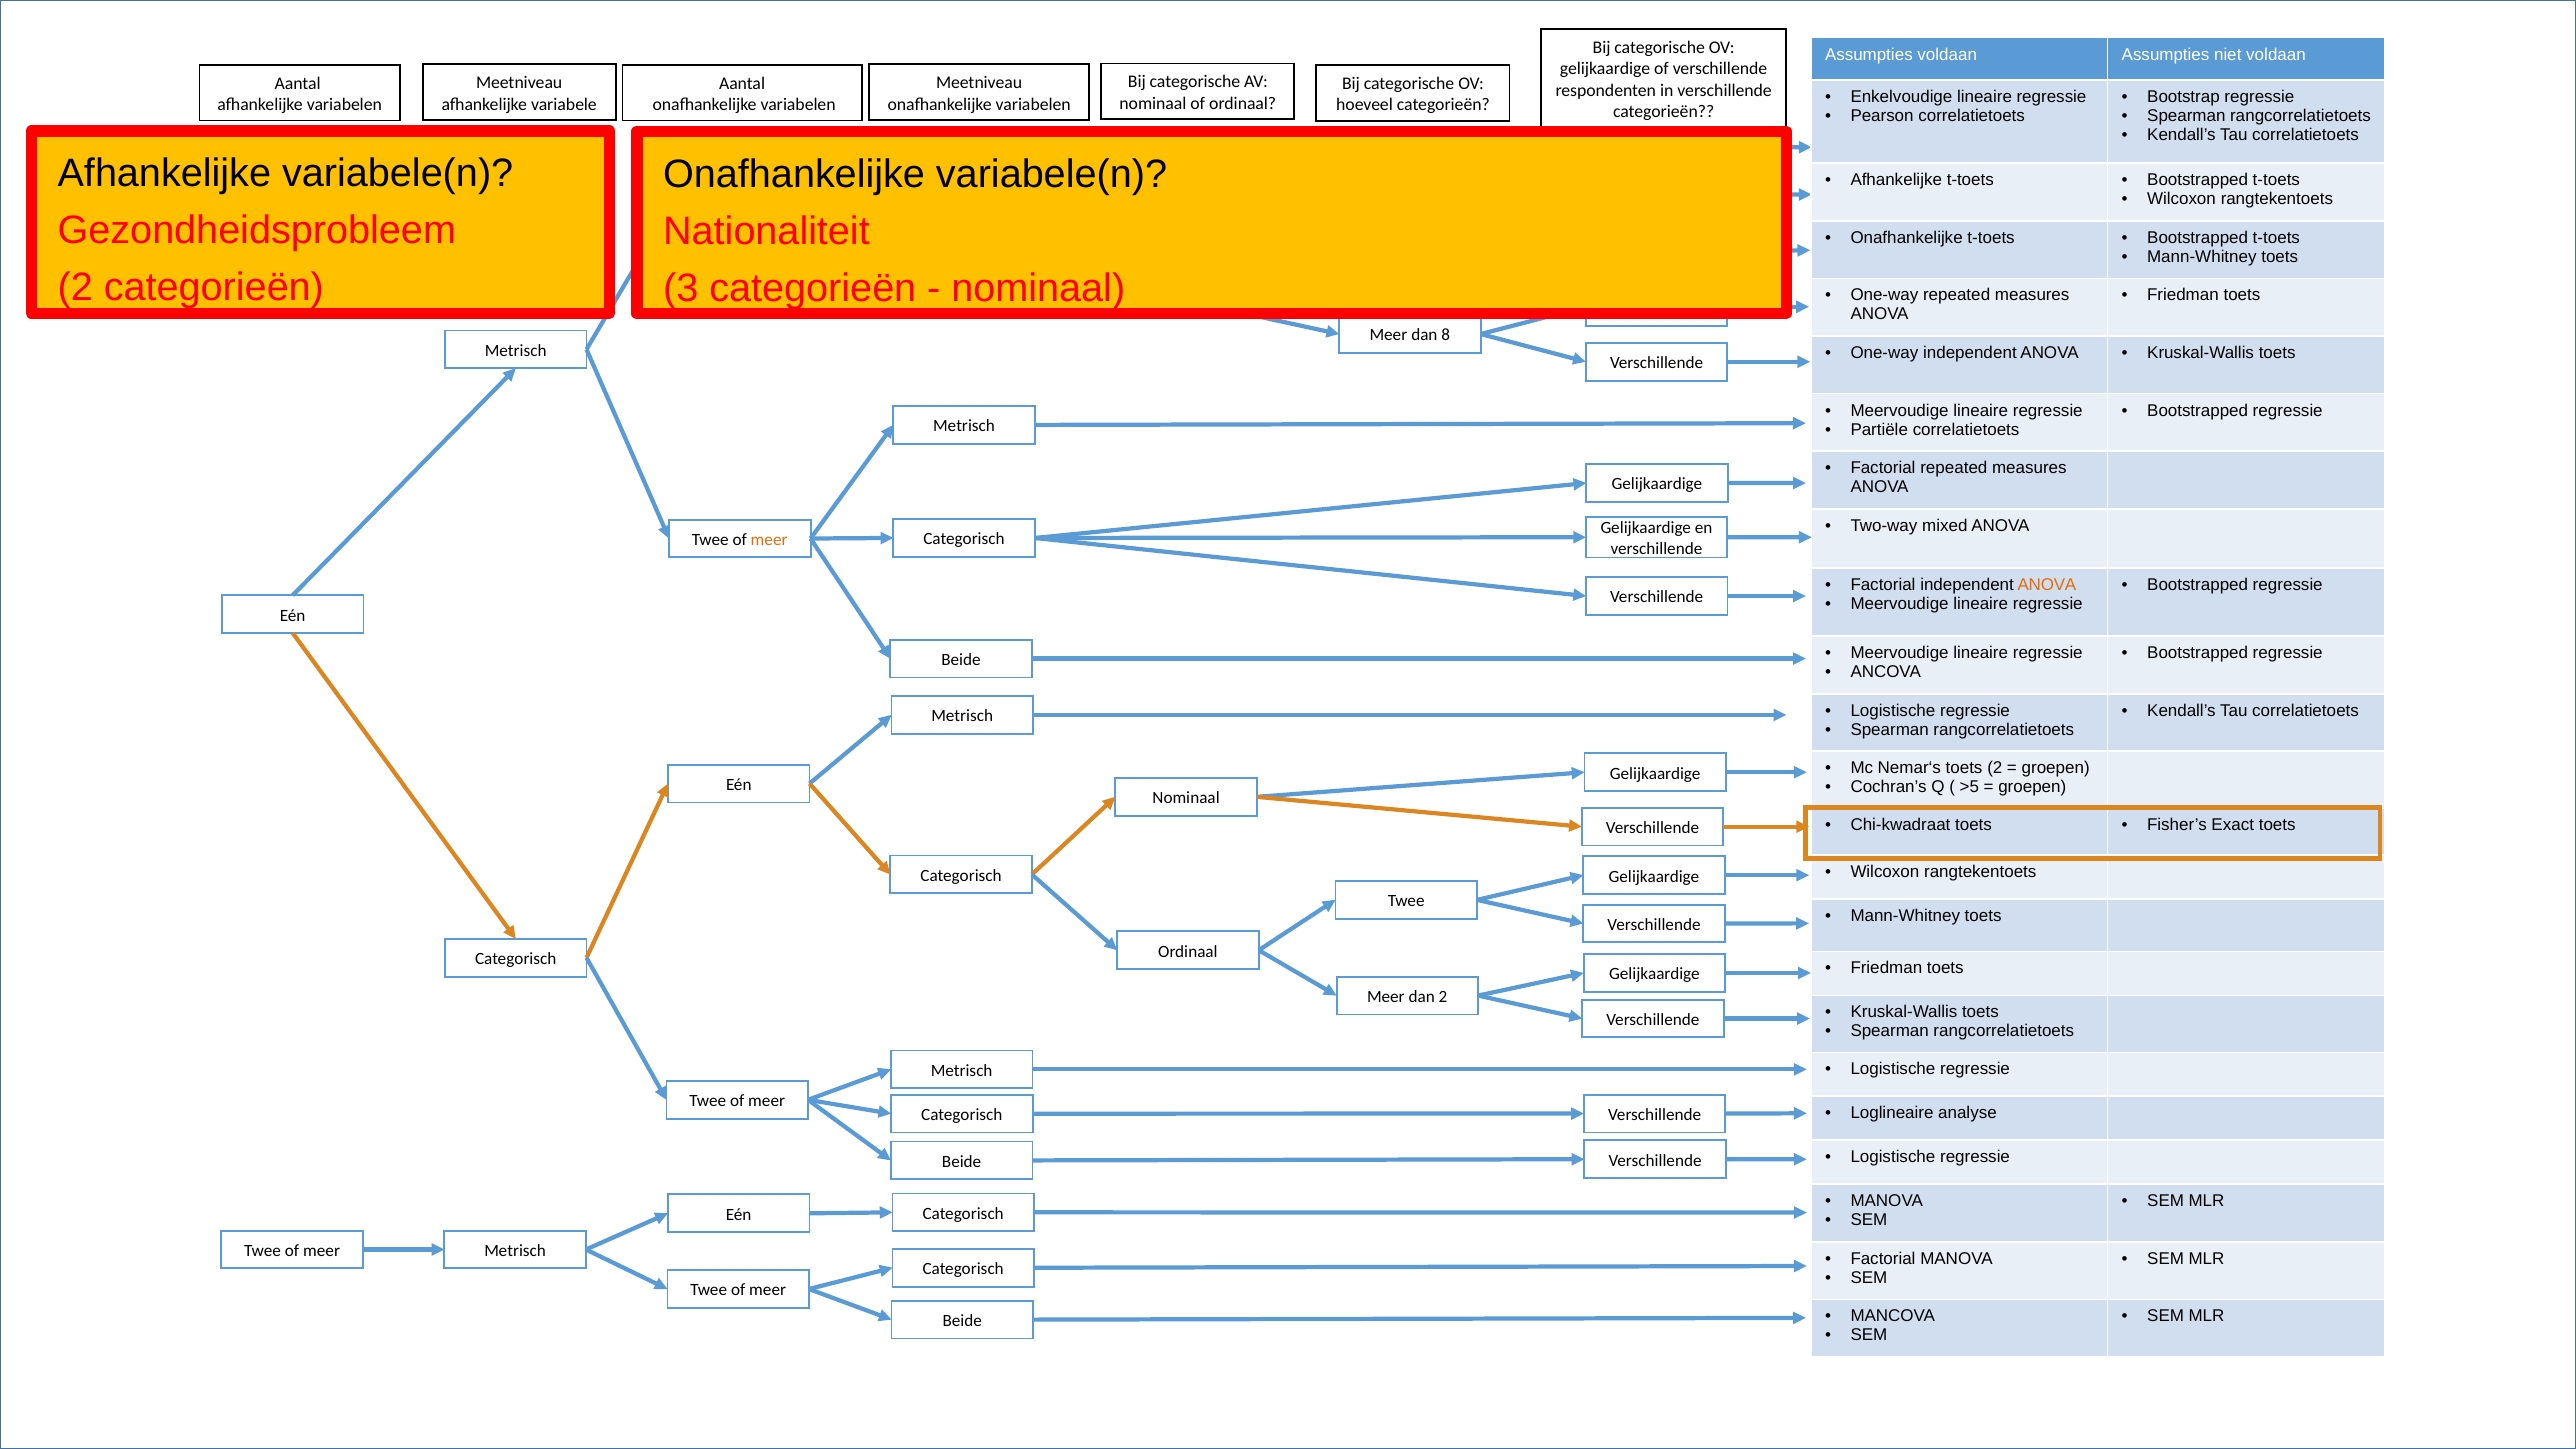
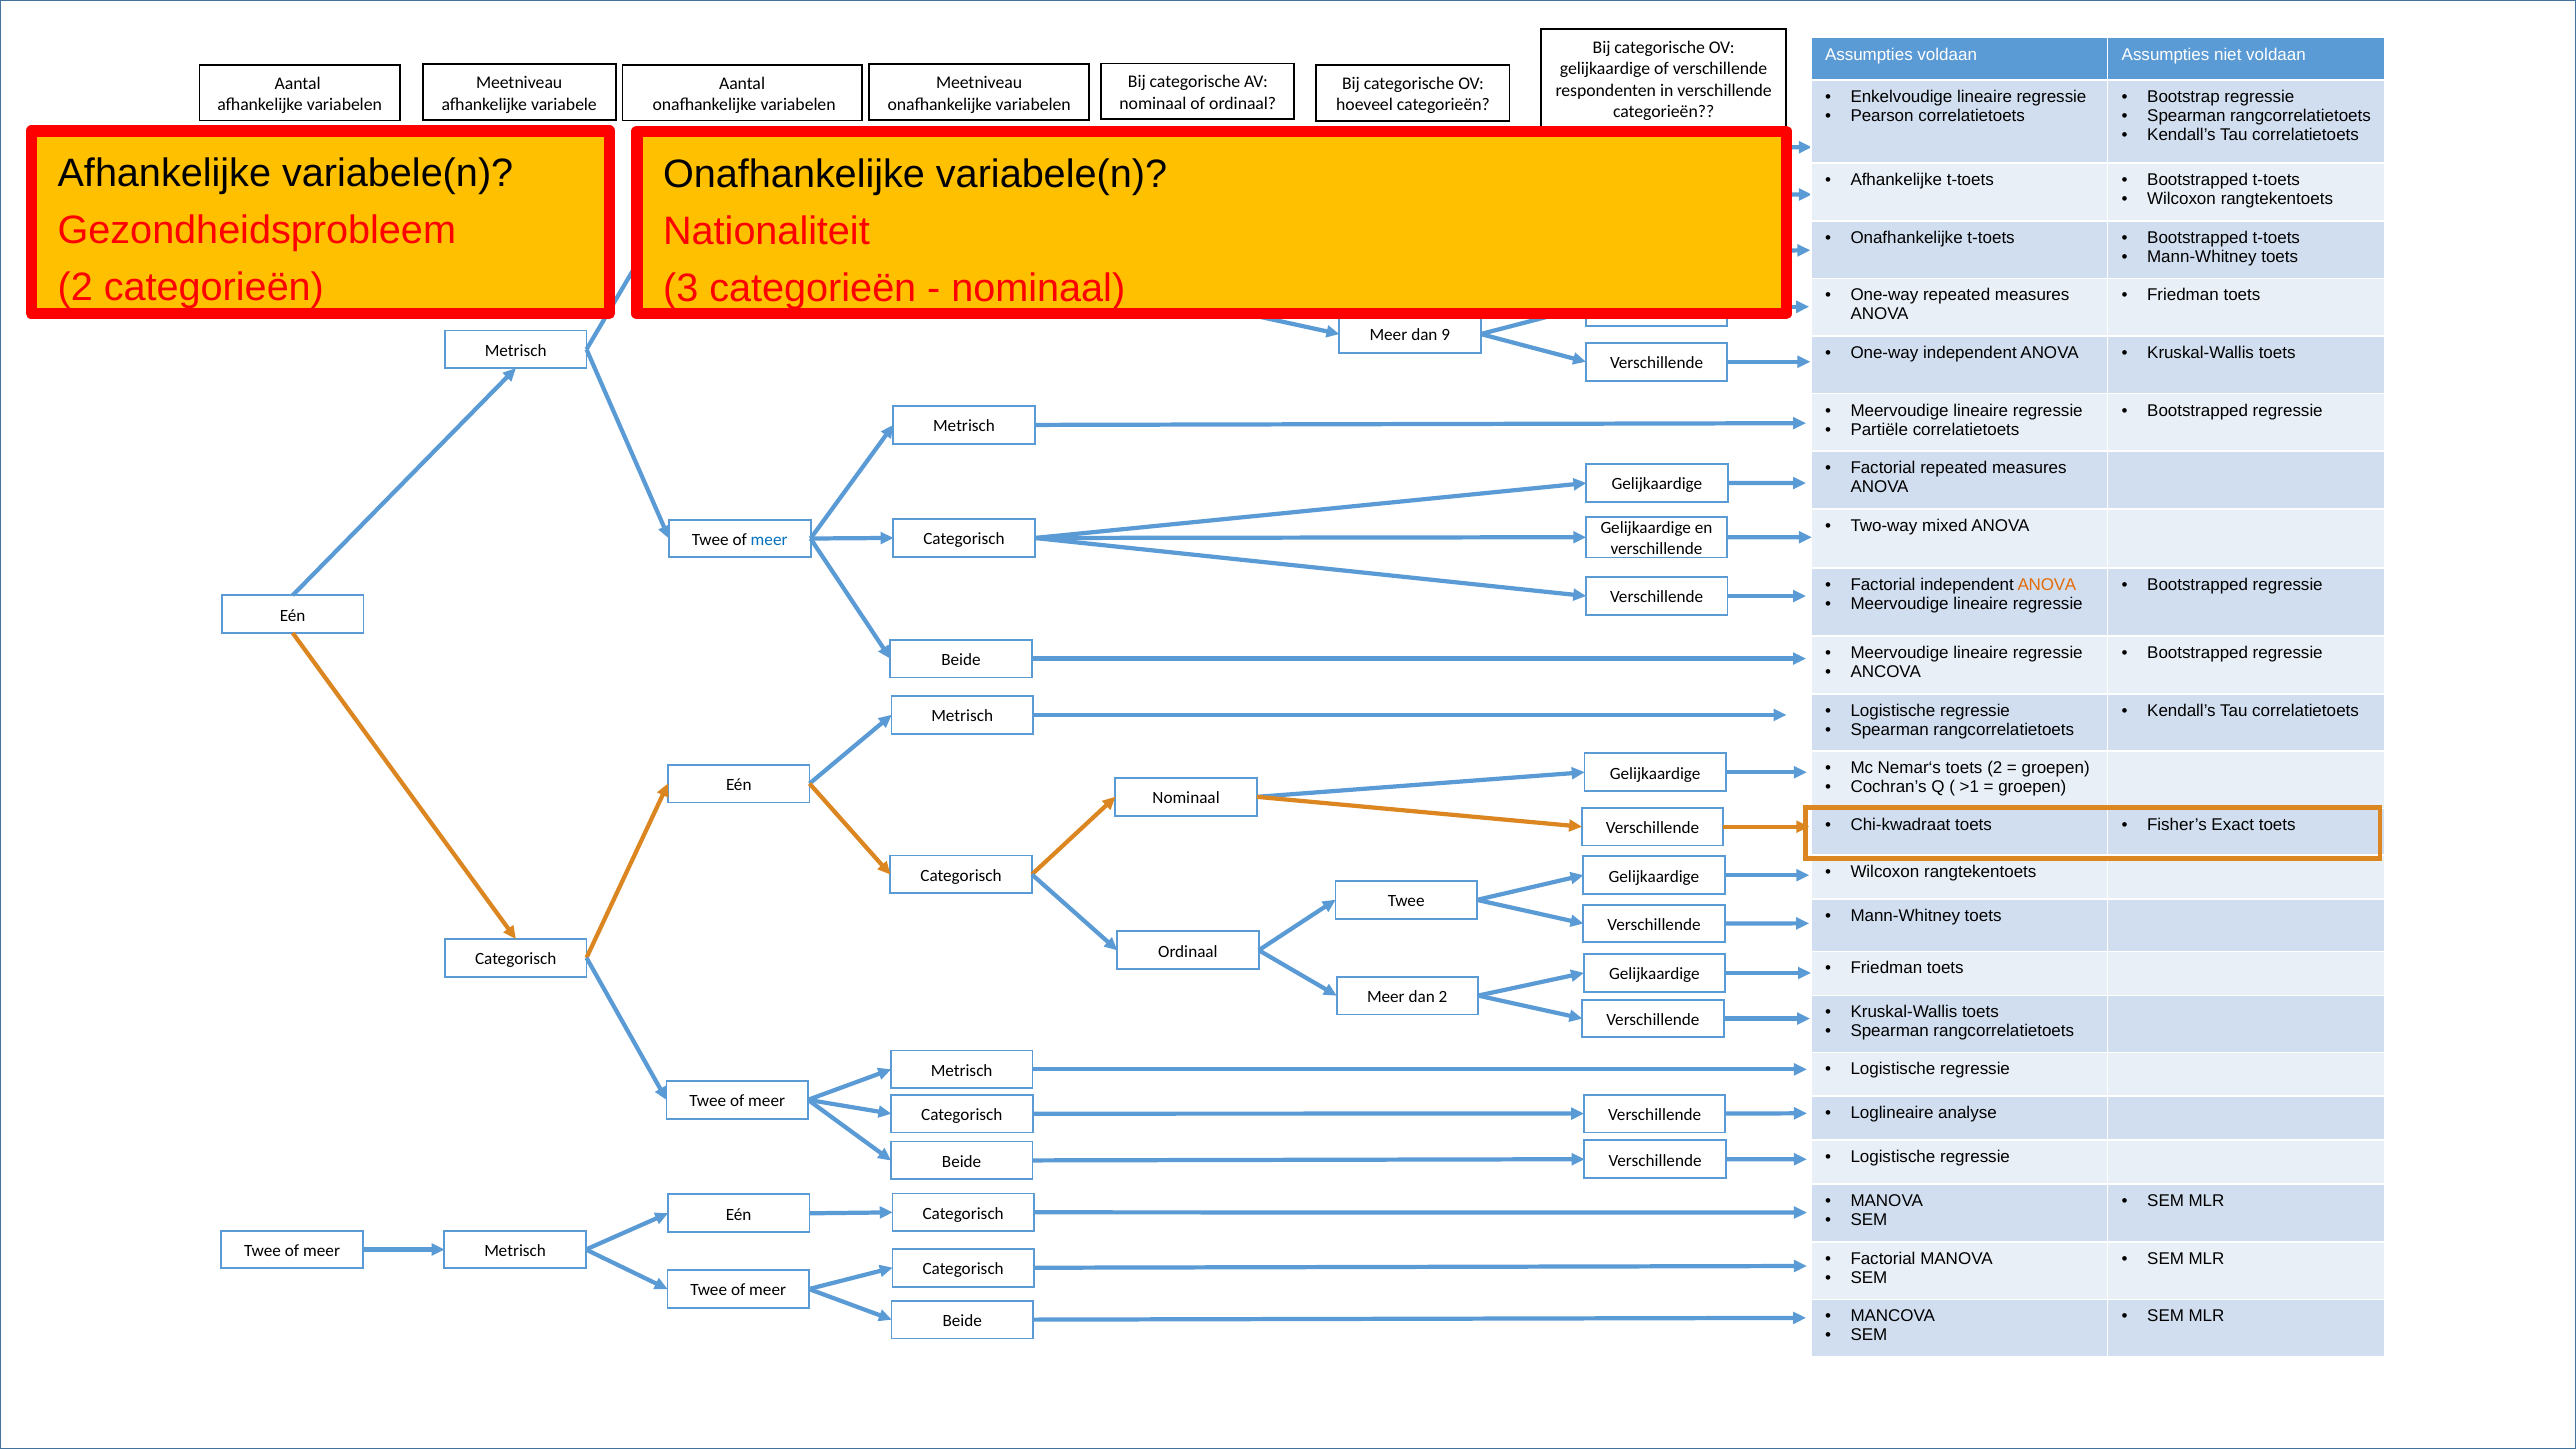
8: 8 -> 9
meer at (769, 540) colour: orange -> blue
>5: >5 -> >1
